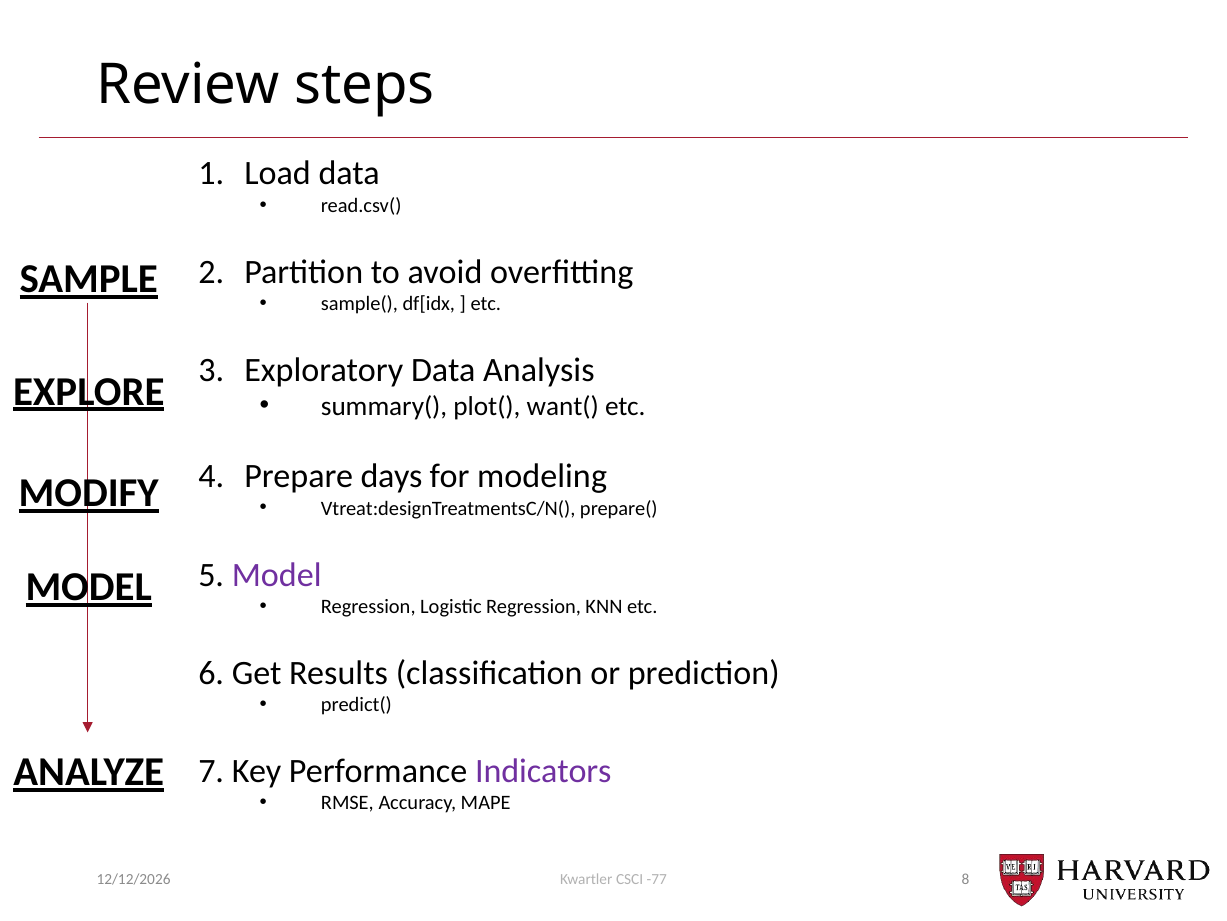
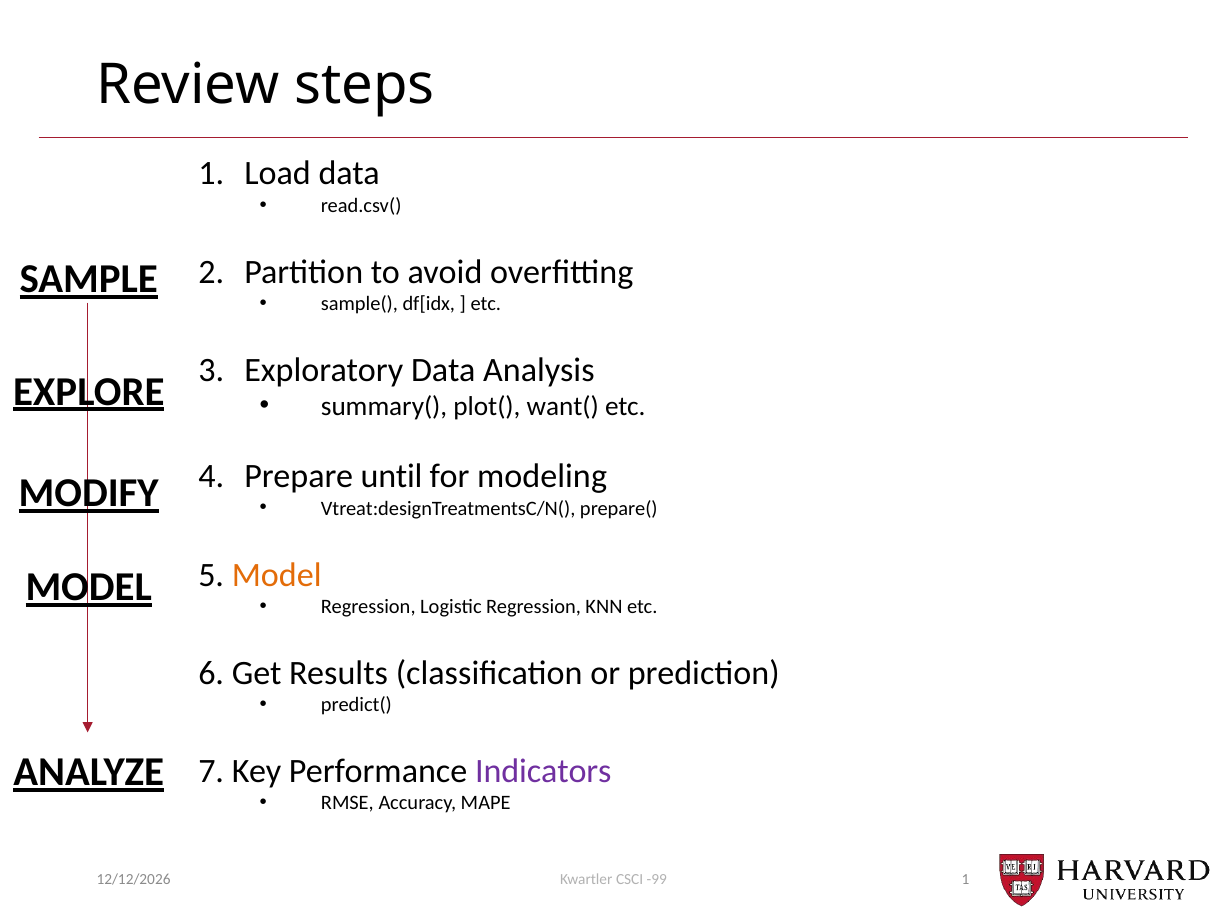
days: days -> until
Model at (277, 574) colour: purple -> orange
-77: -77 -> -99
8 at (965, 878): 8 -> 1
